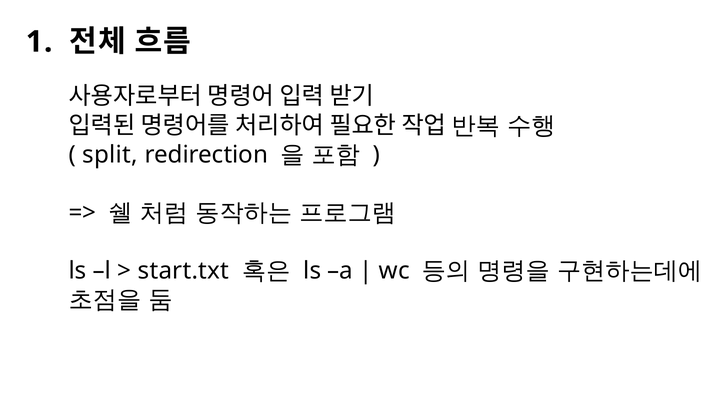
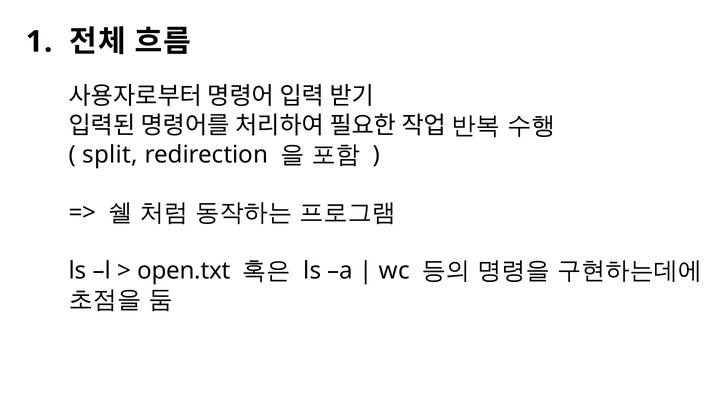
start.txt: start.txt -> open.txt
